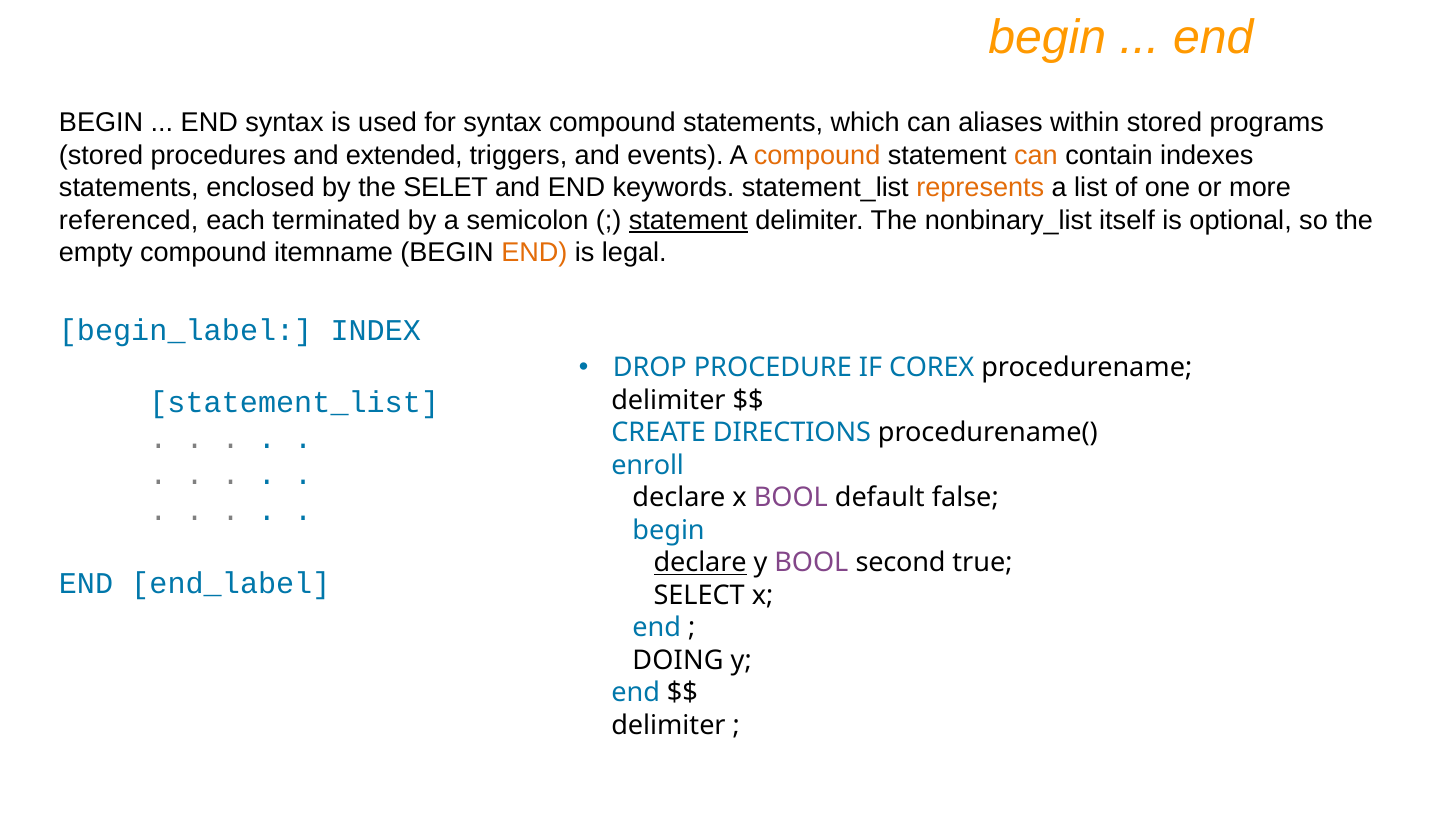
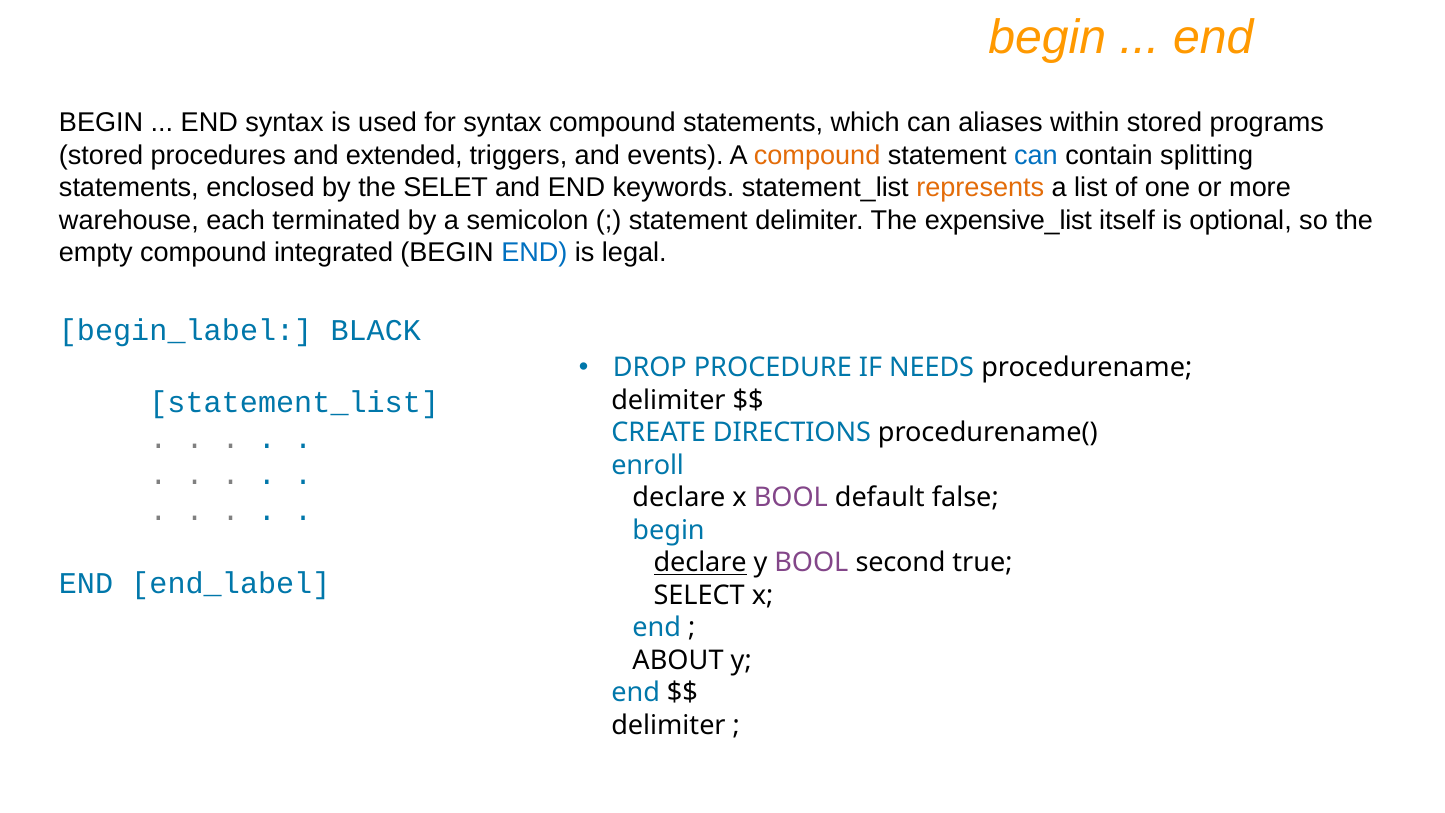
can at (1036, 155) colour: orange -> blue
indexes: indexes -> splitting
referenced: referenced -> warehouse
statement at (688, 220) underline: present -> none
nonbinary_list: nonbinary_list -> expensive_list
itemname: itemname -> integrated
END at (534, 253) colour: orange -> blue
INDEX: INDEX -> BLACK
COREX: COREX -> NEEDS
DOING: DOING -> ABOUT
